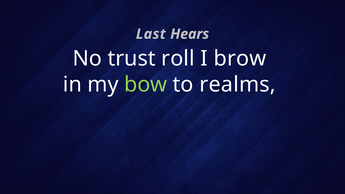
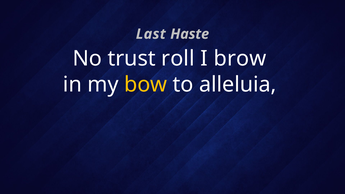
Hears: Hears -> Haste
bow colour: light green -> yellow
realms: realms -> alleluia
